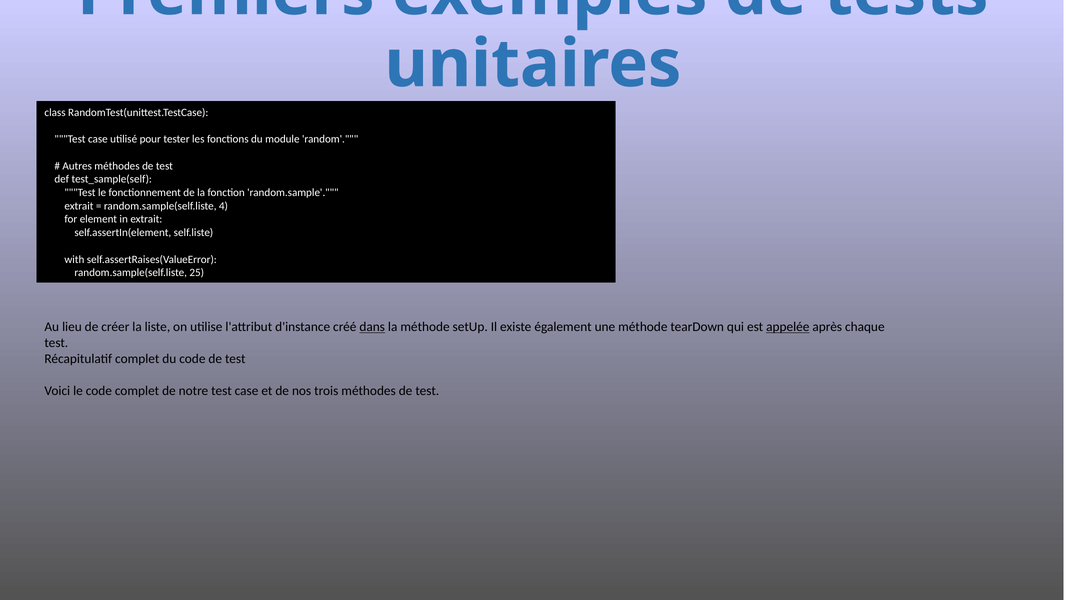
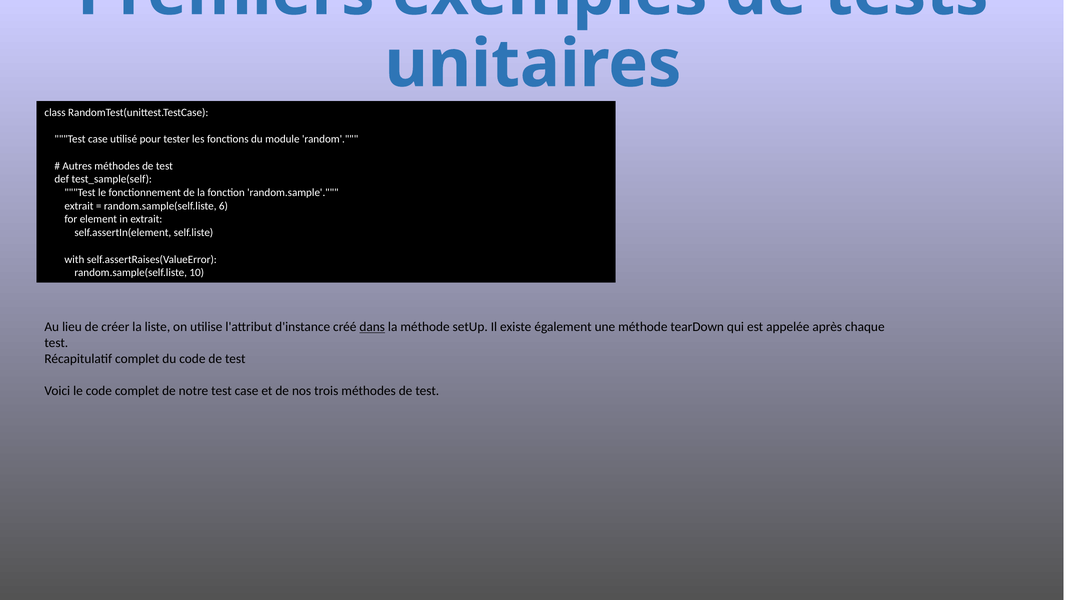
4: 4 -> 6
25: 25 -> 10
appelée underline: present -> none
